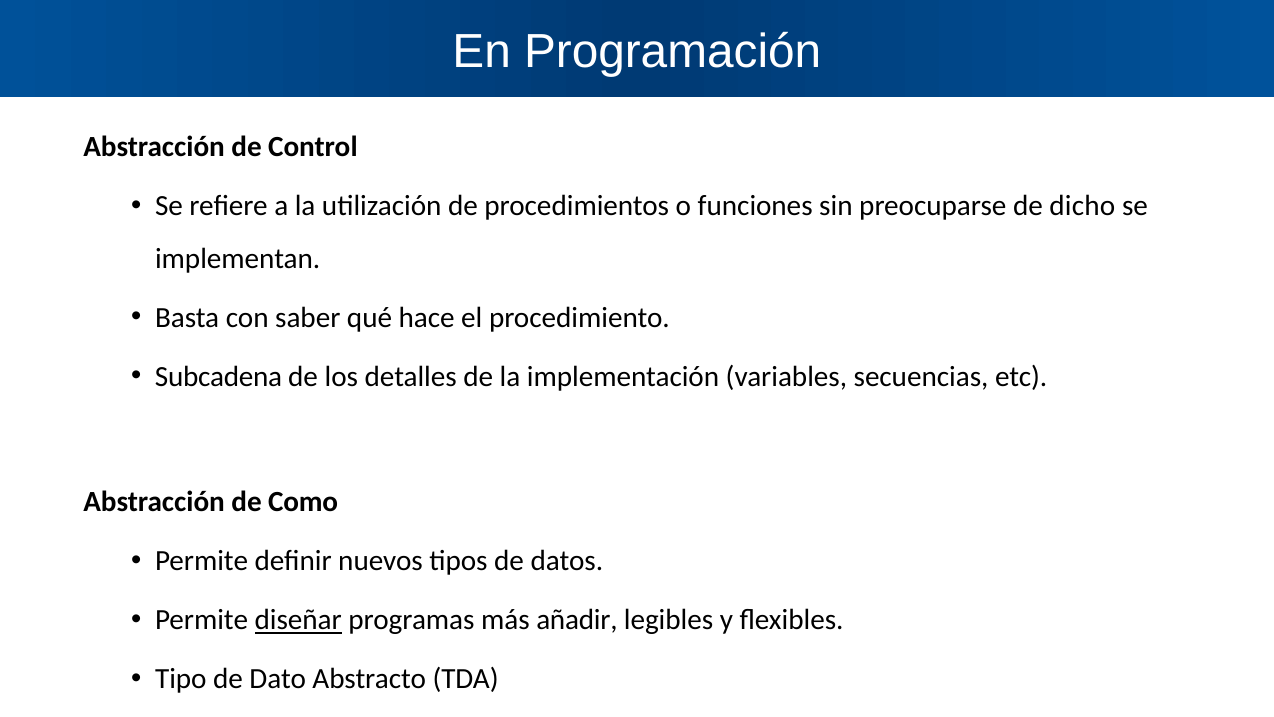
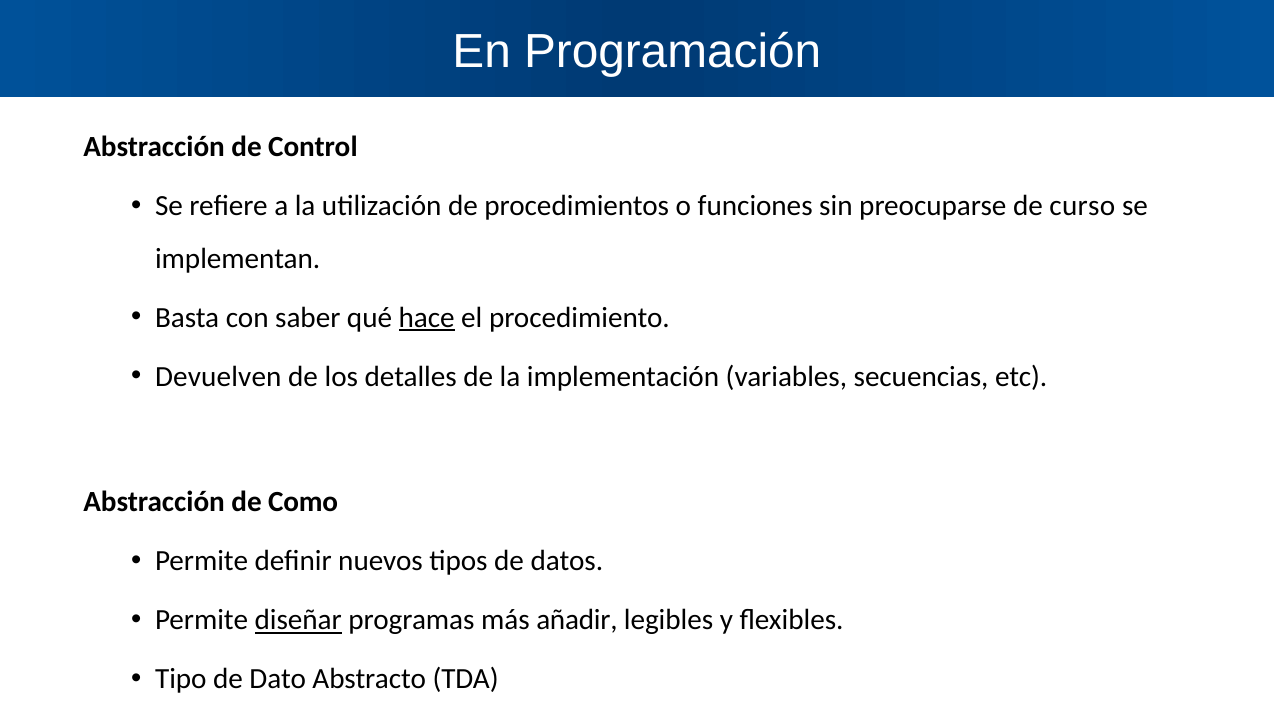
dicho: dicho -> curso
hace underline: none -> present
Subcadena: Subcadena -> Devuelven
